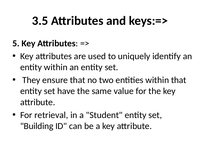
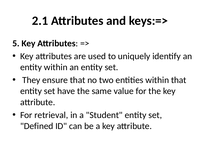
3.5: 3.5 -> 2.1
Building: Building -> Defined
